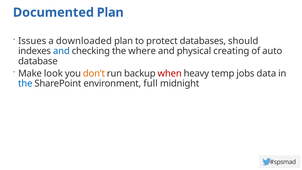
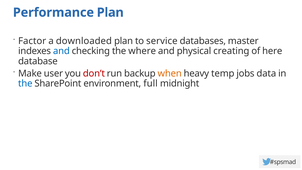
Documented: Documented -> Performance
Issues: Issues -> Factor
protect: protect -> service
should: should -> master
auto: auto -> here
look: look -> user
don’t colour: orange -> red
when colour: red -> orange
